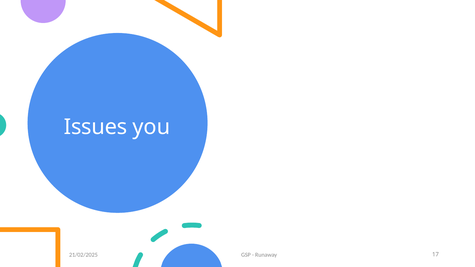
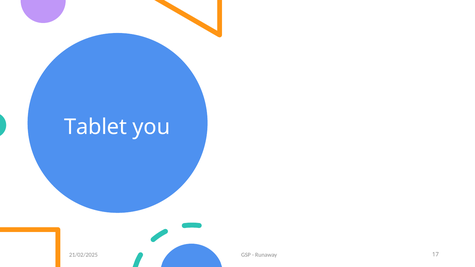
Issues: Issues -> Tablet
